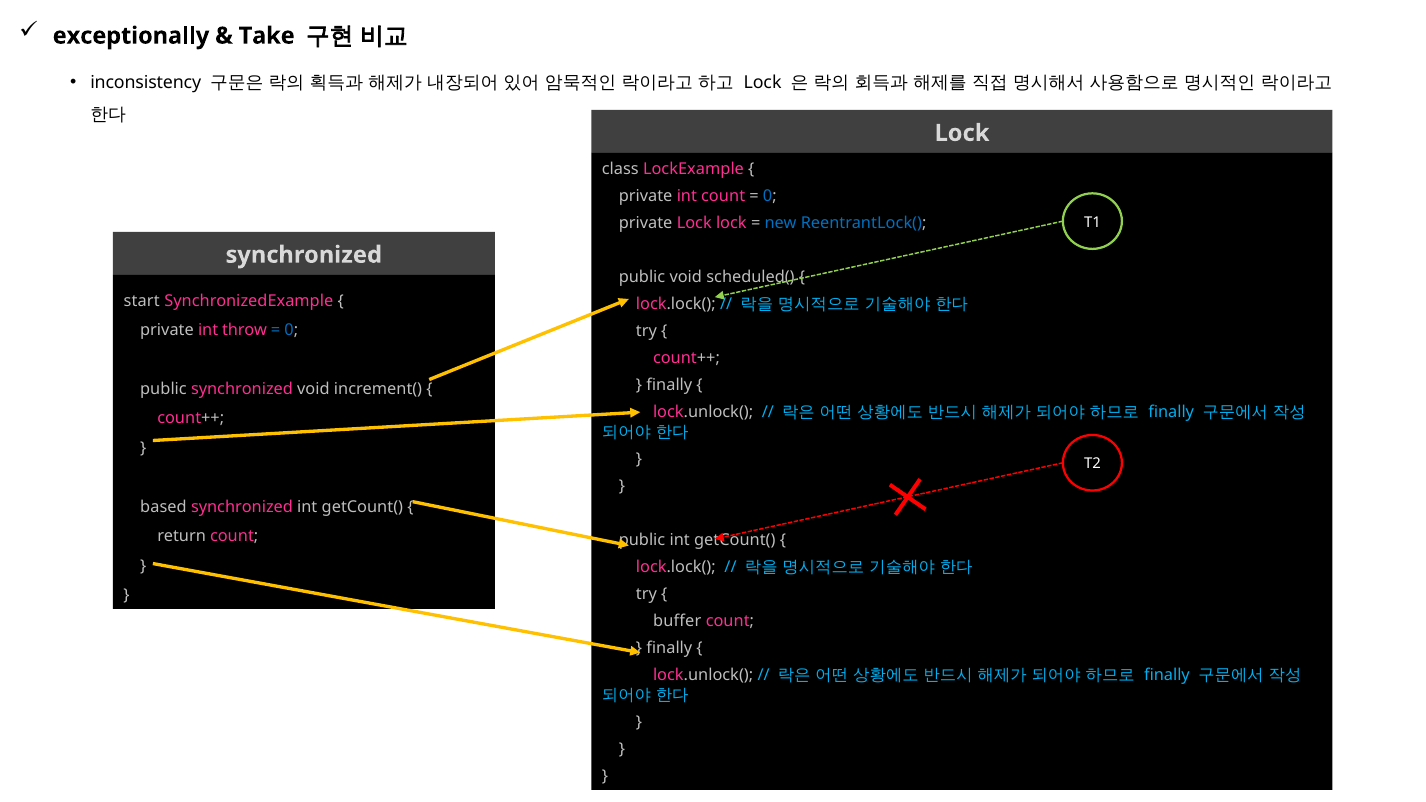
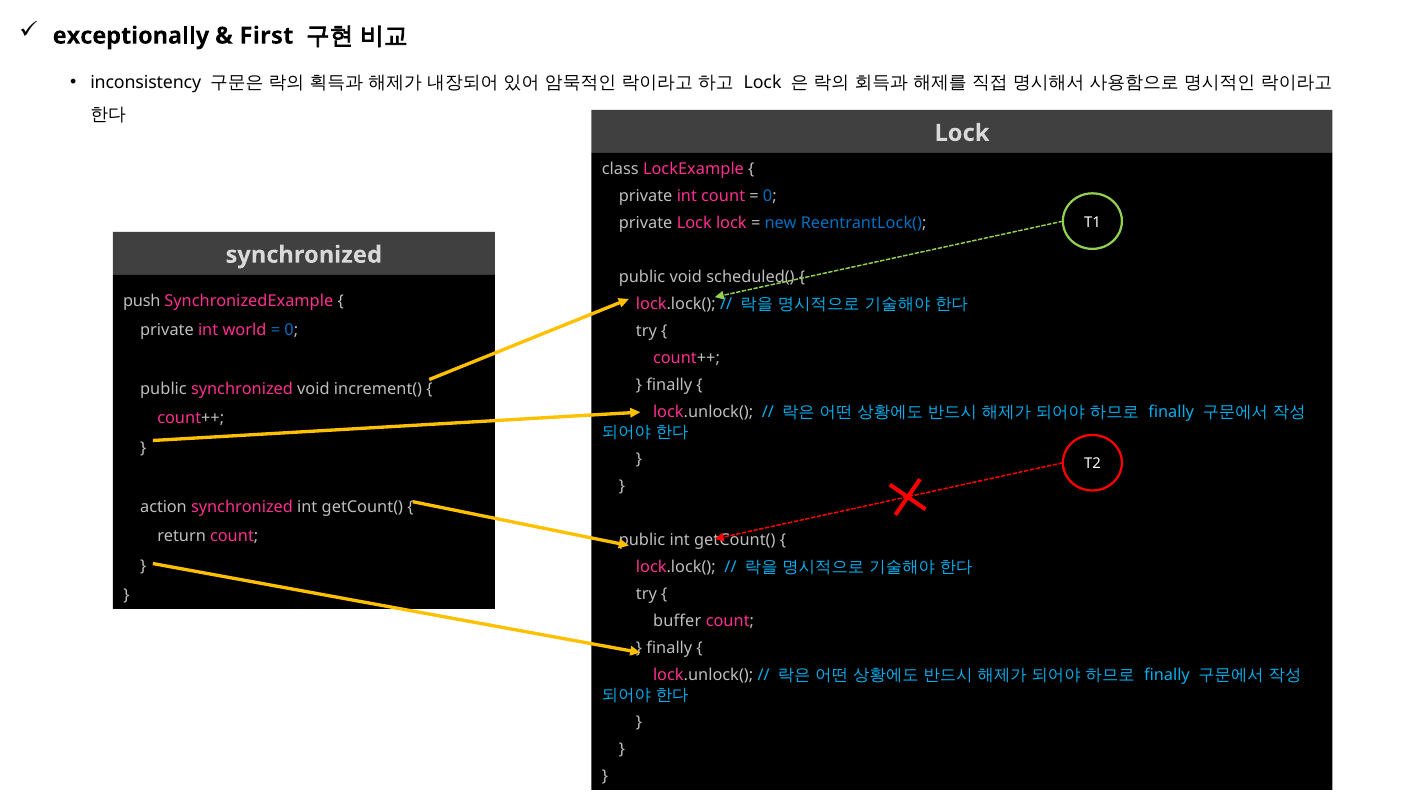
Take: Take -> First
start: start -> push
throw: throw -> world
based: based -> action
